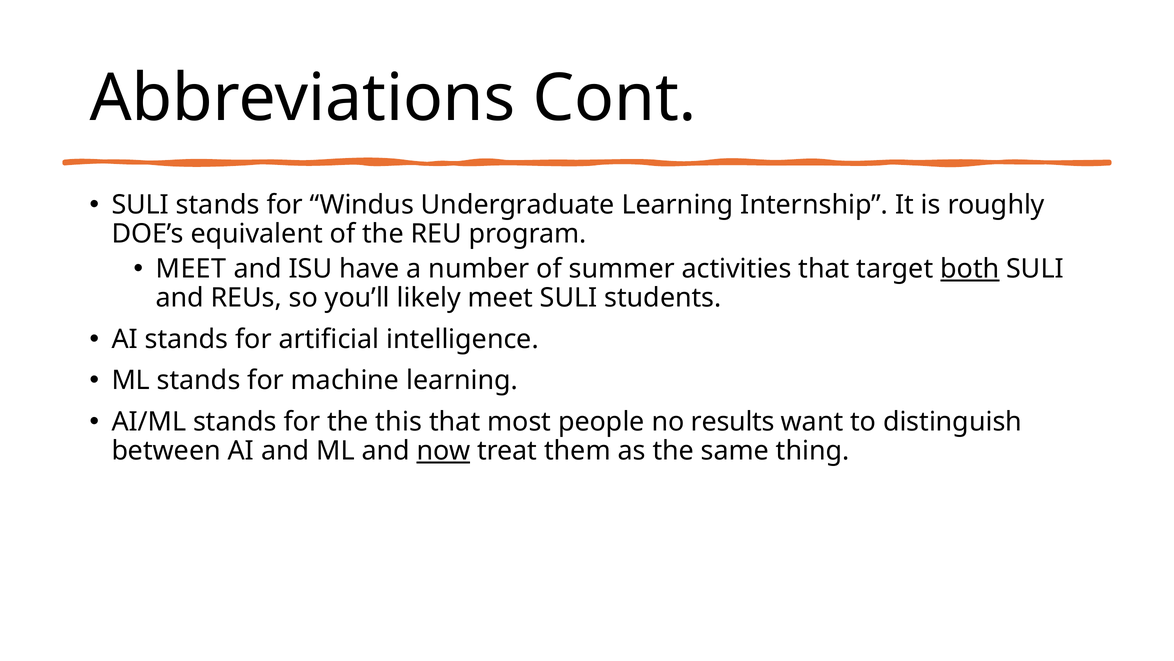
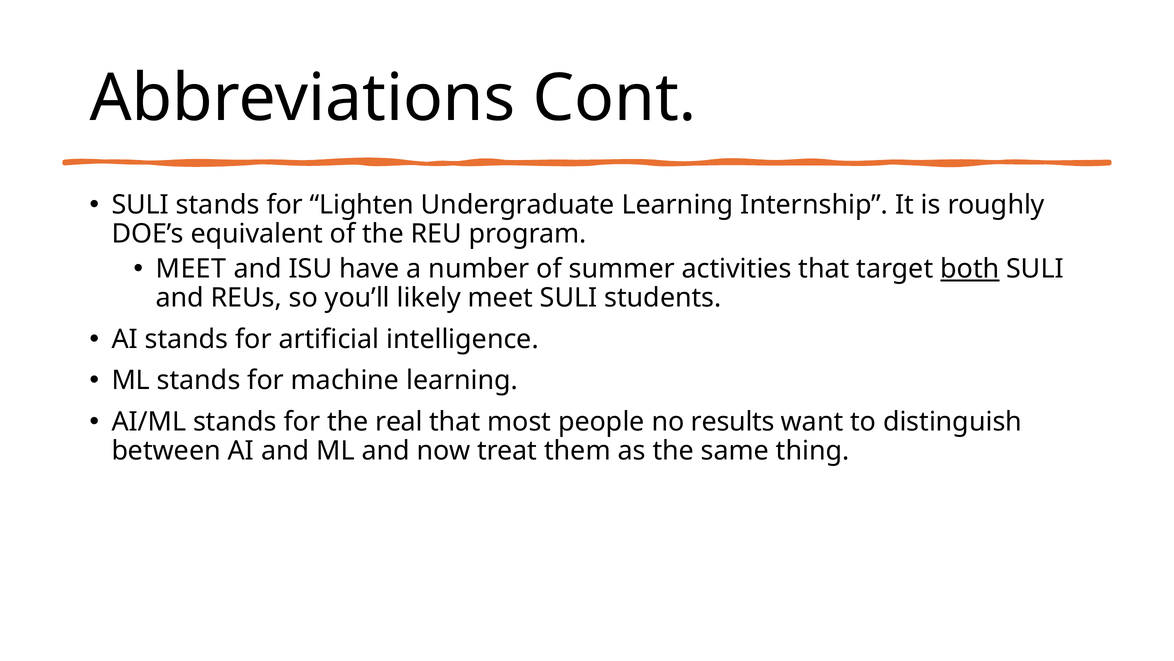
Windus: Windus -> Lighten
this: this -> real
now underline: present -> none
